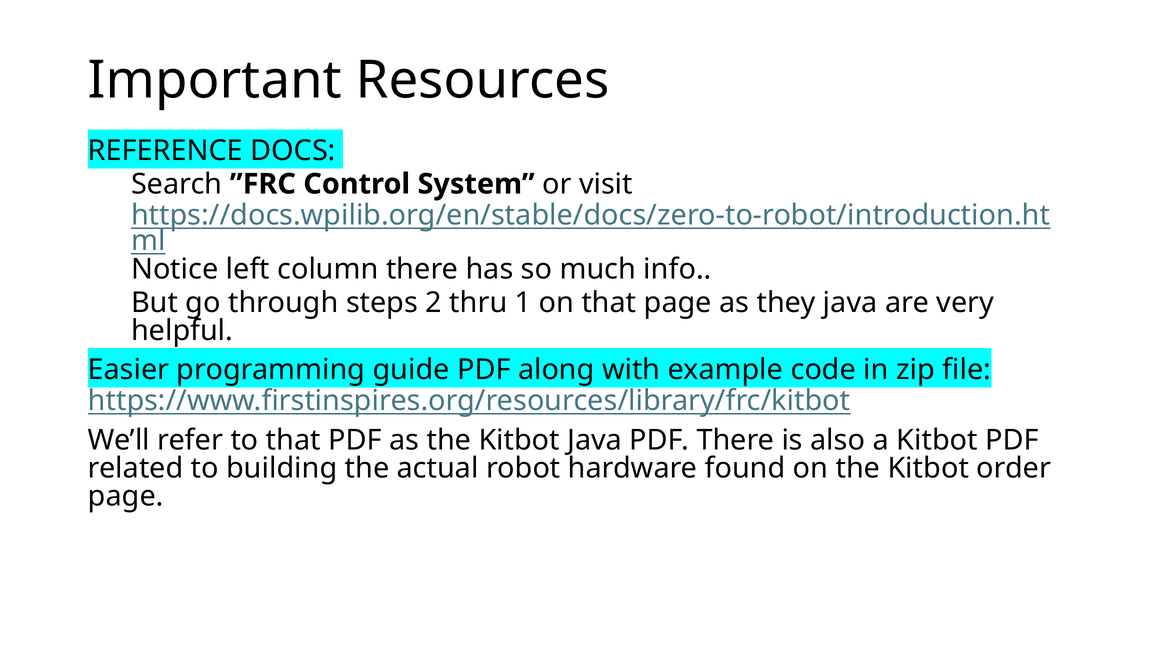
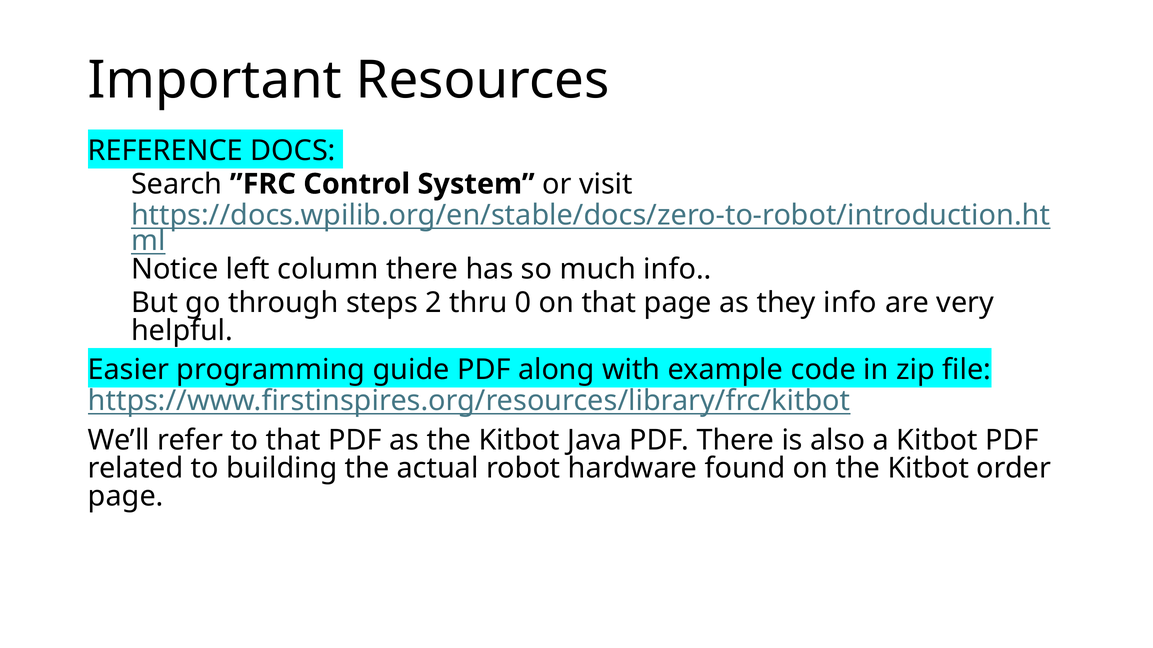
1: 1 -> 0
they java: java -> info
